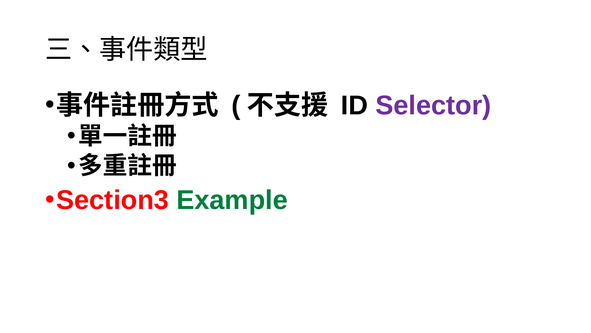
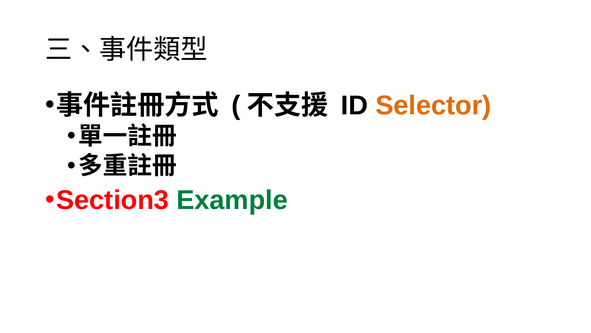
Selector colour: purple -> orange
